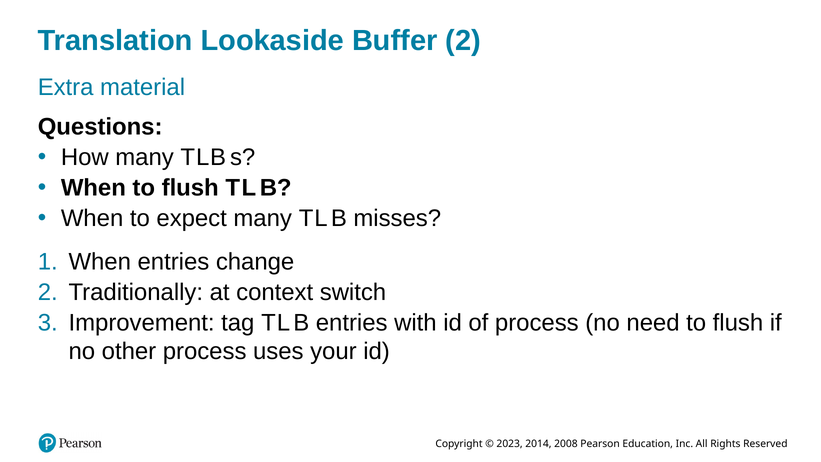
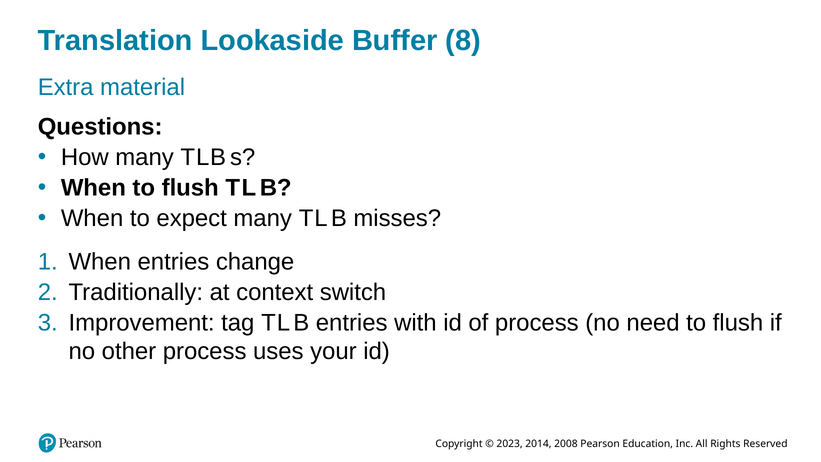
Buffer 2: 2 -> 8
